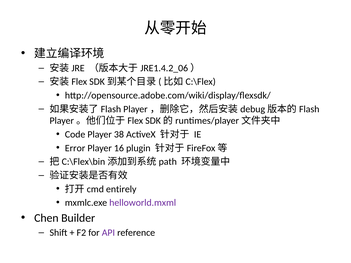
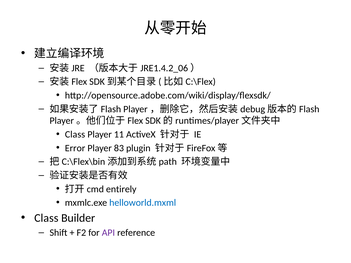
Code at (75, 135): Code -> Class
38: 38 -> 11
16: 16 -> 83
helloworld.mxml colour: purple -> blue
Chen at (46, 218): Chen -> Class
